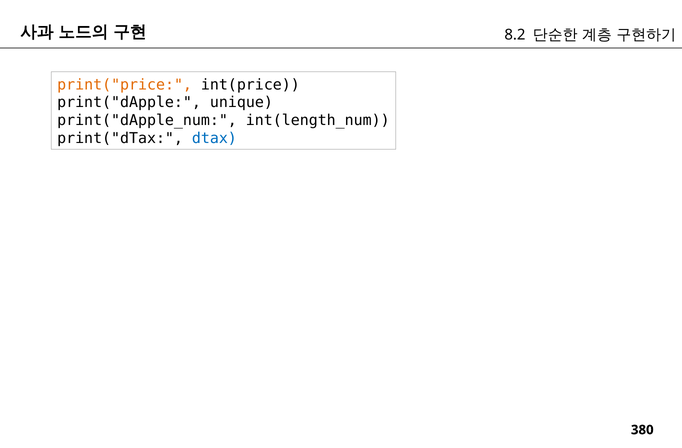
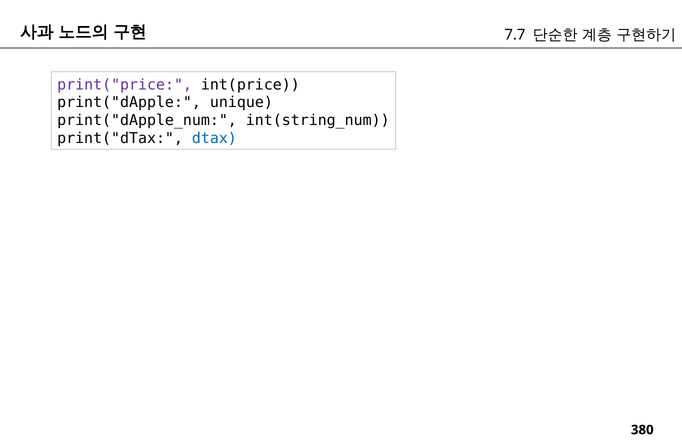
8.2: 8.2 -> 7.7
print("price colour: orange -> purple
int(length_num: int(length_num -> int(string_num
